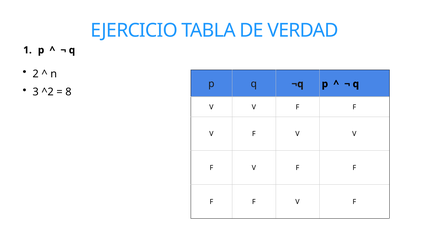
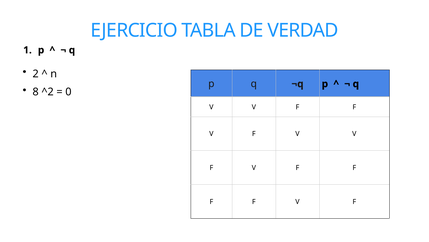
3: 3 -> 8
8: 8 -> 0
